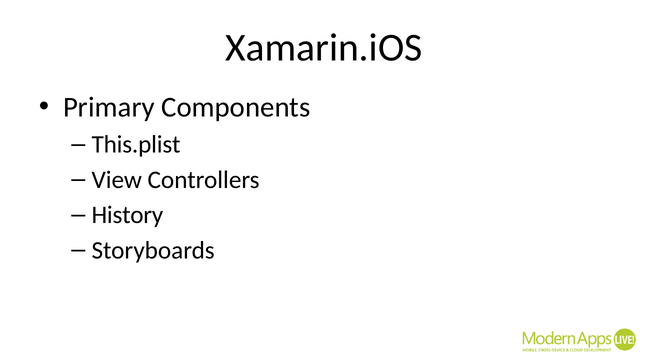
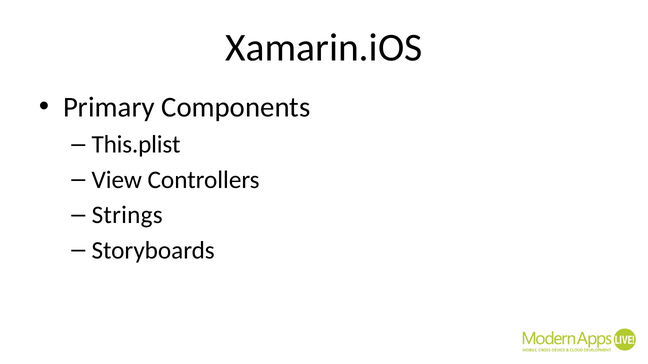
History: History -> Strings
